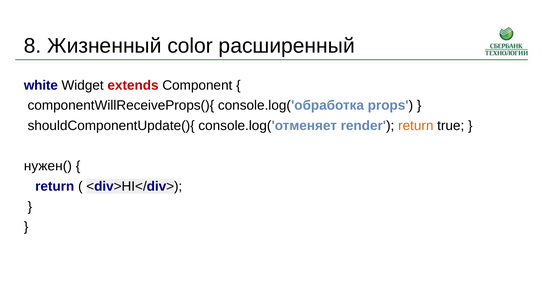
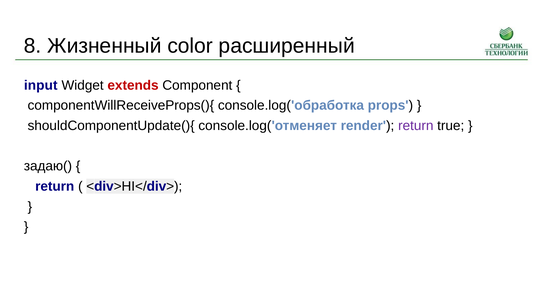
white: white -> input
return at (416, 126) colour: orange -> purple
нужен(: нужен( -> задаю(
